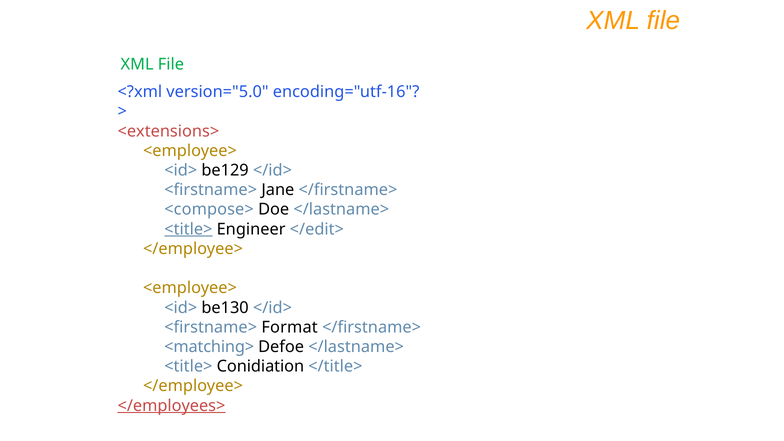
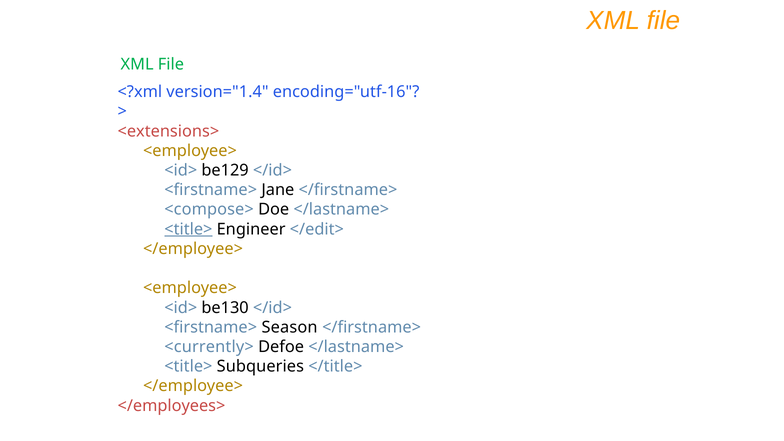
version="5.0: version="5.0 -> version="1.4
Format: Format -> Season
<matching>: <matching> -> <currently>
Conidiation: Conidiation -> Subqueries
</employees> underline: present -> none
